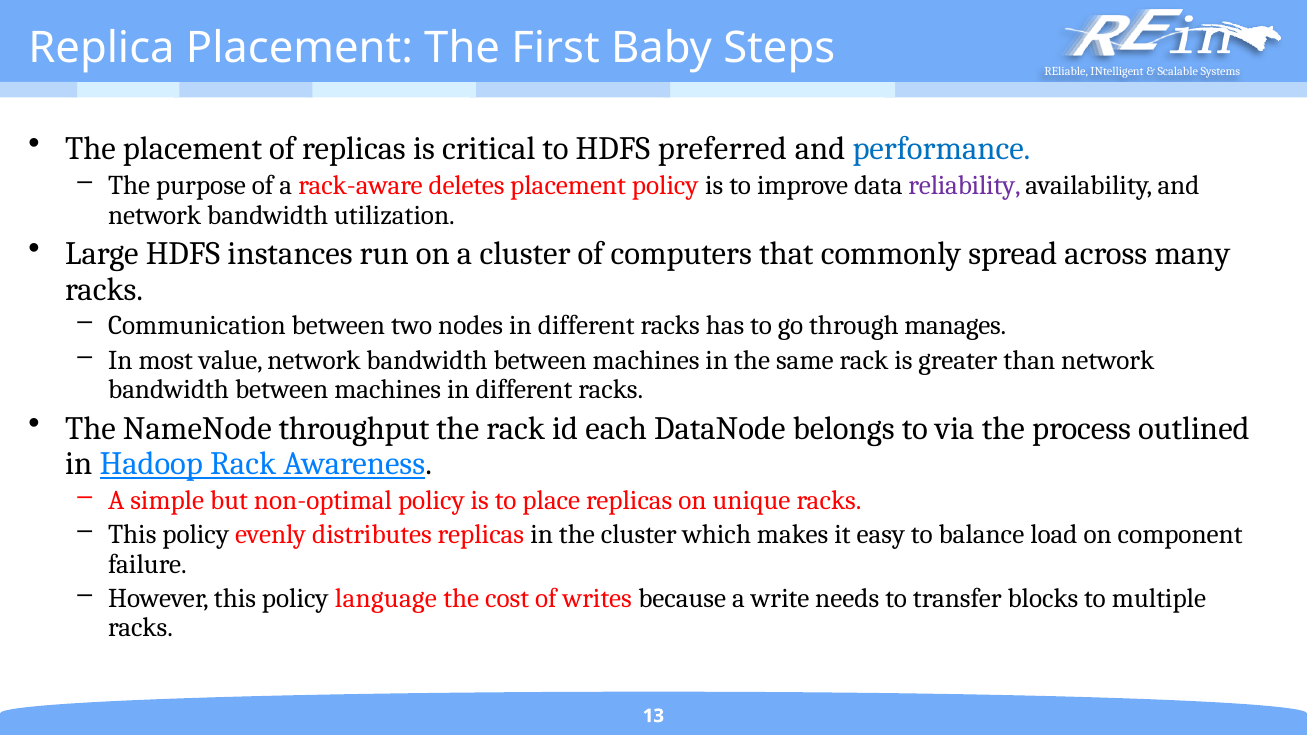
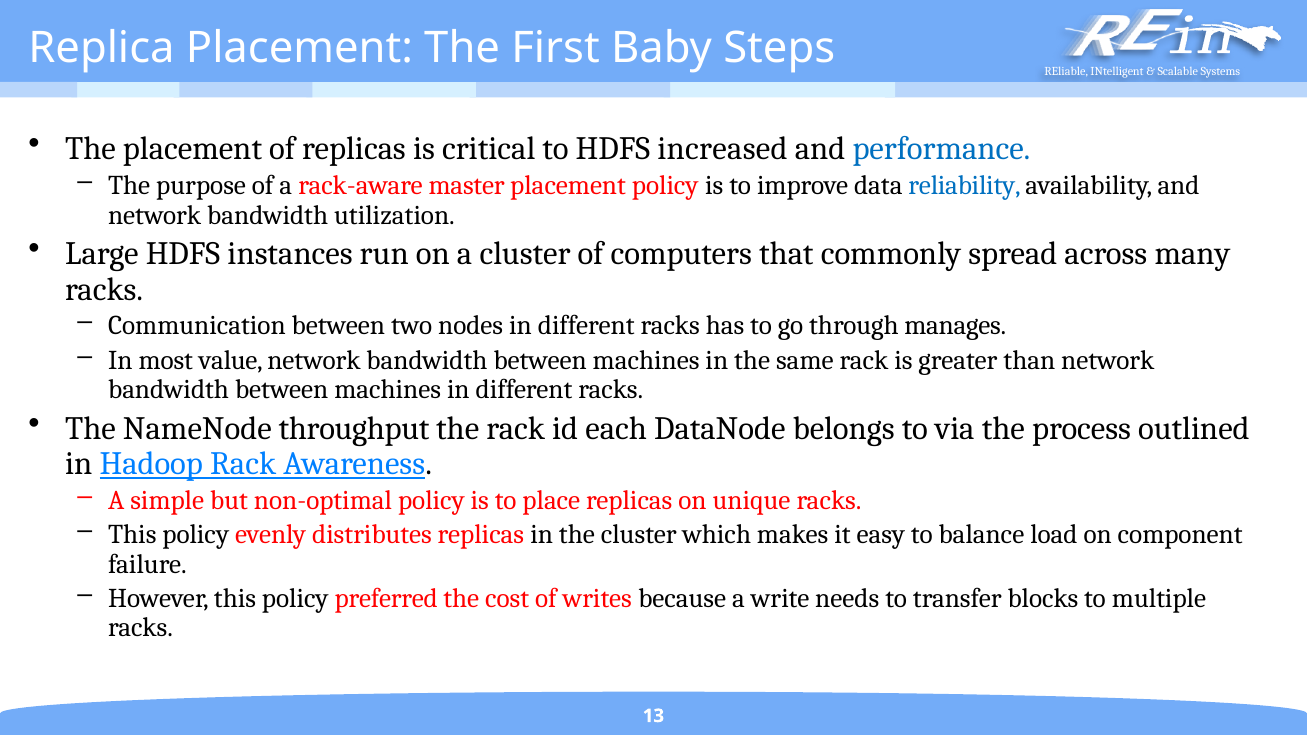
preferred: preferred -> increased
deletes: deletes -> master
reliability colour: purple -> blue
language: language -> preferred
